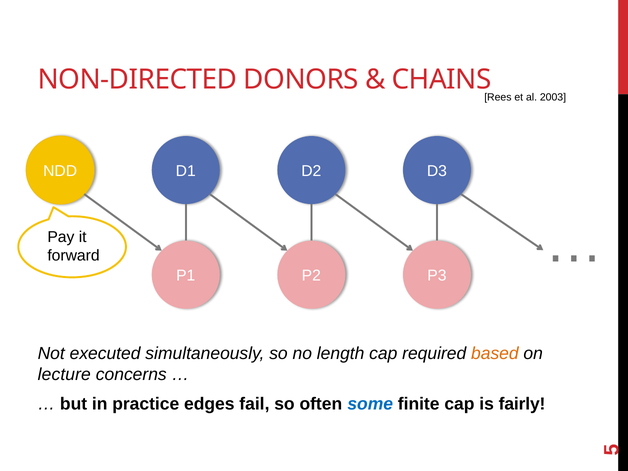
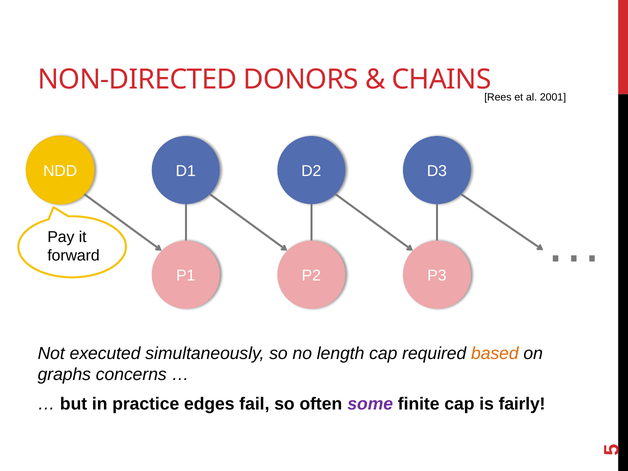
2003: 2003 -> 2001
lecture: lecture -> graphs
some colour: blue -> purple
